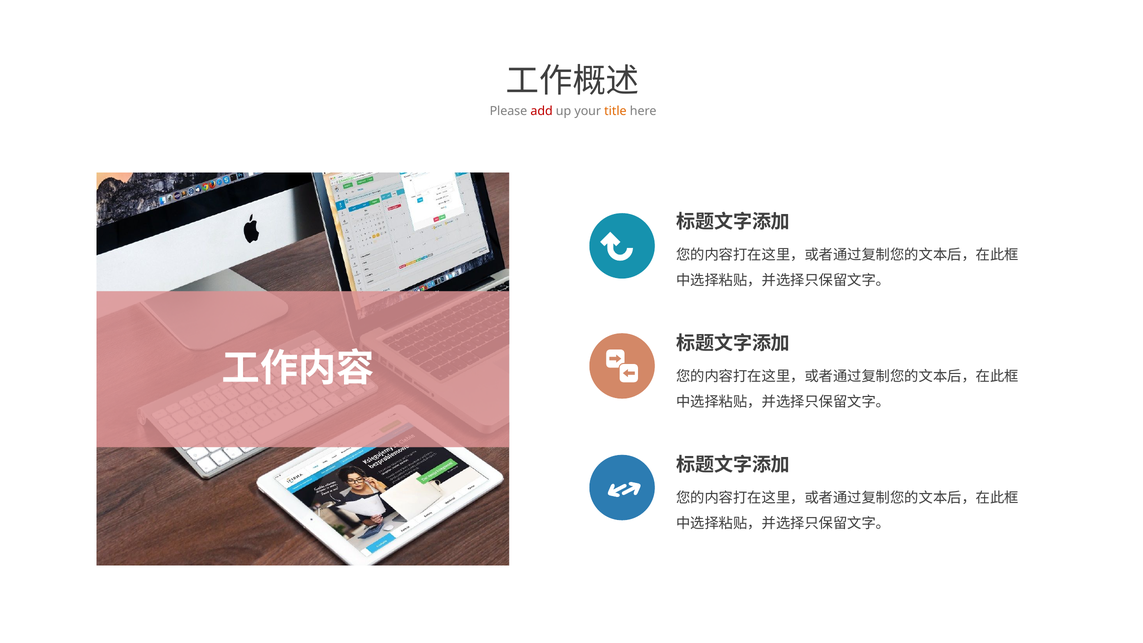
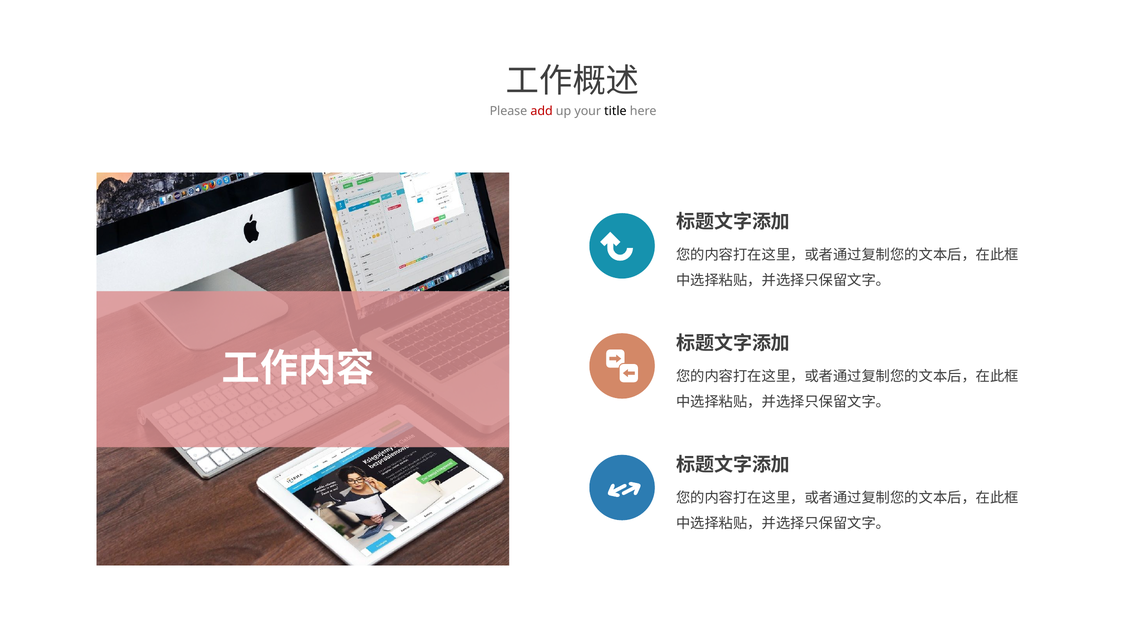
title colour: orange -> black
